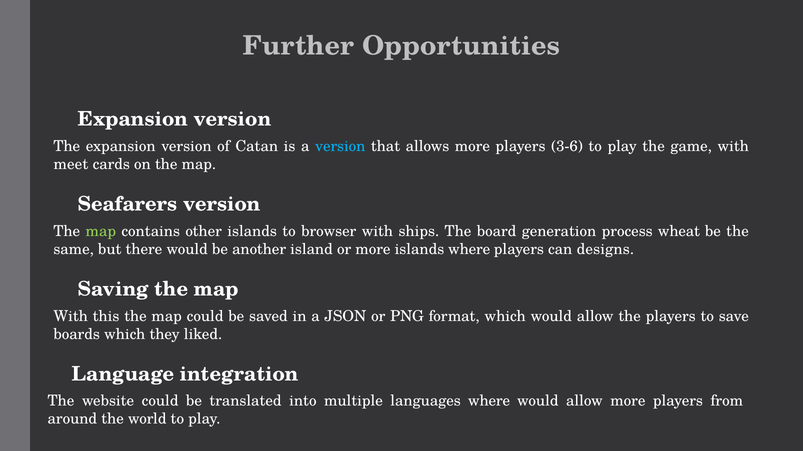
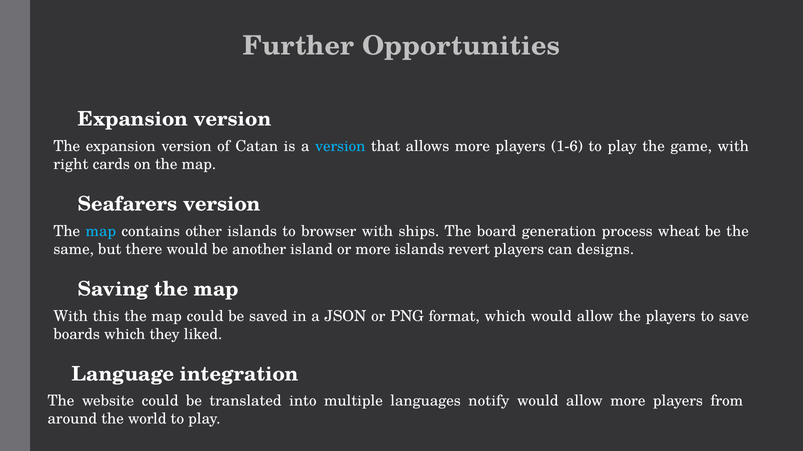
3-6: 3-6 -> 1-6
meet: meet -> right
map at (101, 232) colour: light green -> light blue
islands where: where -> revert
languages where: where -> notify
